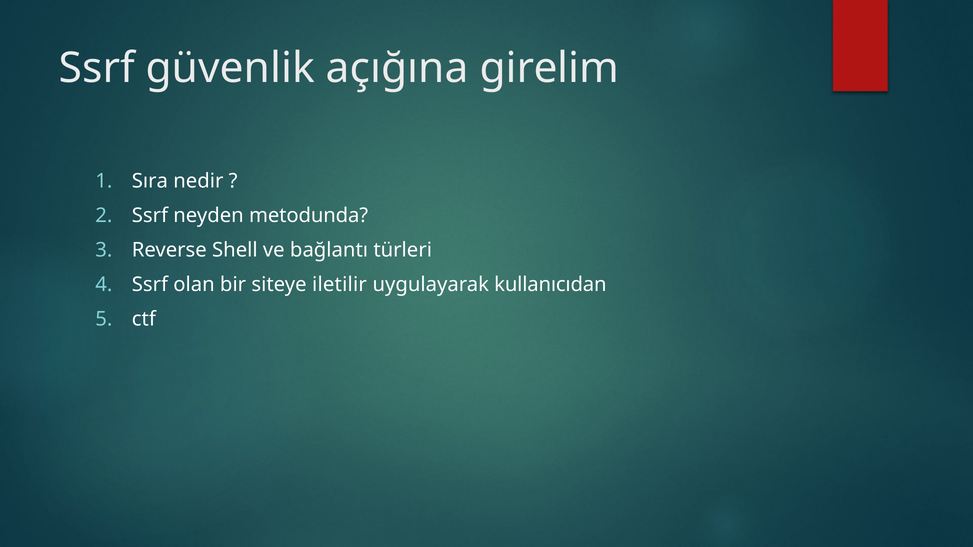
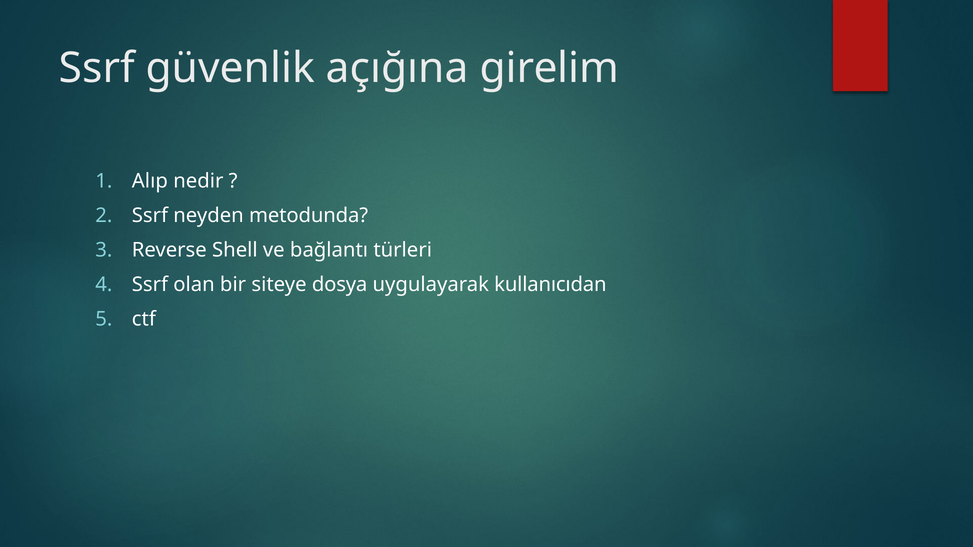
Sıra: Sıra -> Alıp
iletilir: iletilir -> dosya
